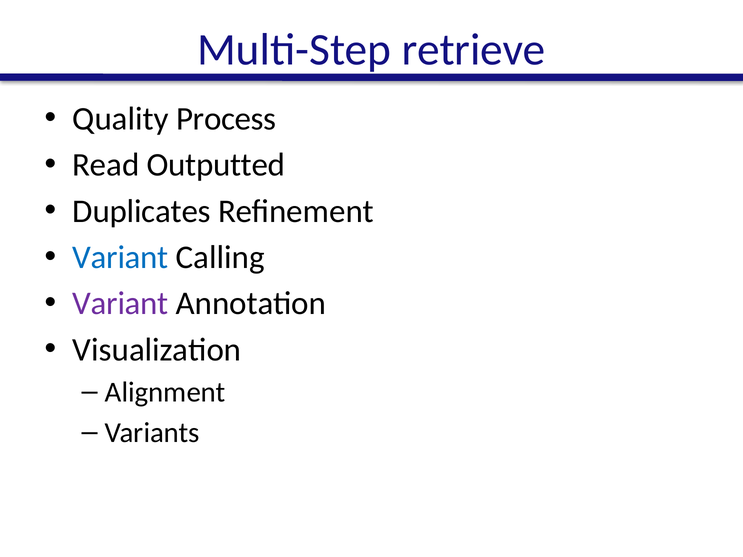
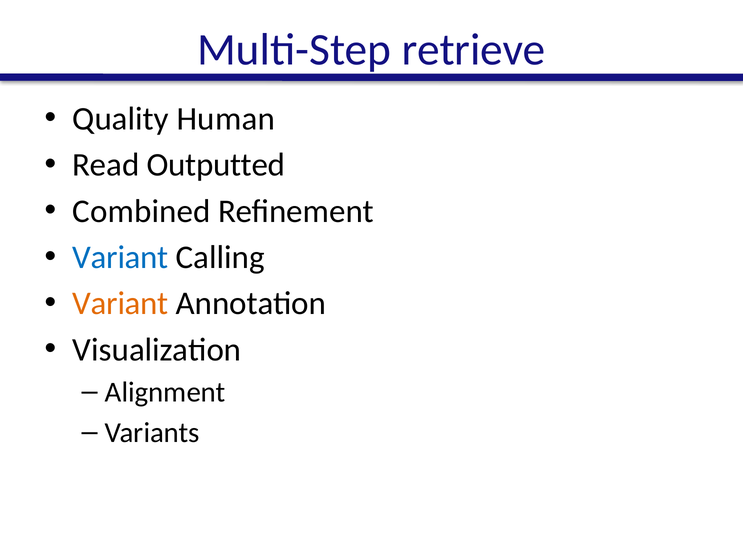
Process: Process -> Human
Duplicates: Duplicates -> Combined
Variant at (120, 304) colour: purple -> orange
